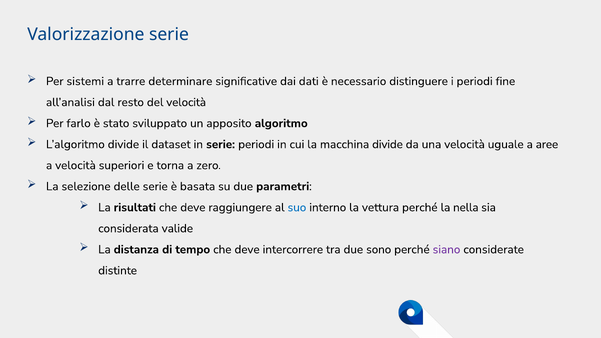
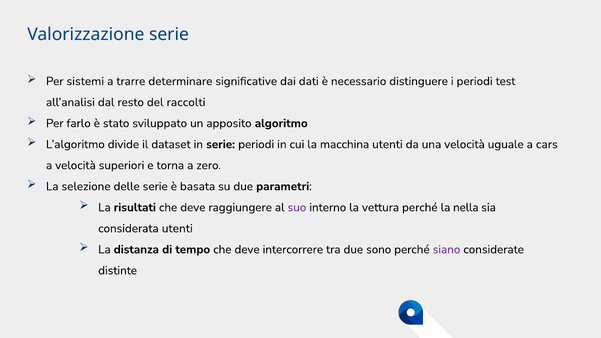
fine: fine -> test
del velocità: velocità -> raccolti
macchina divide: divide -> utenti
aree: aree -> cars
suo colour: blue -> purple
considerata valide: valide -> utenti
